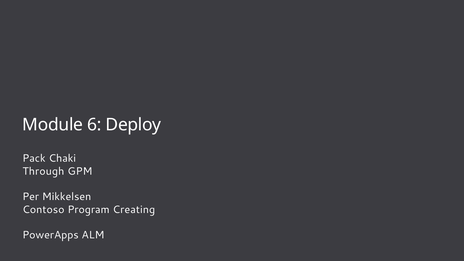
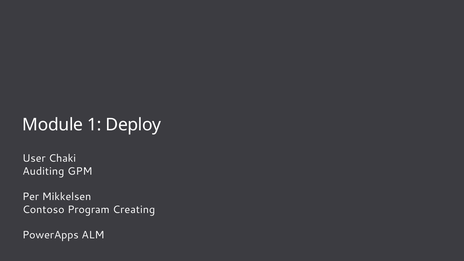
6: 6 -> 1
Pack: Pack -> User
Through: Through -> Auditing
